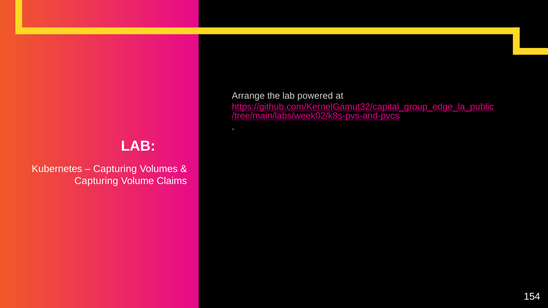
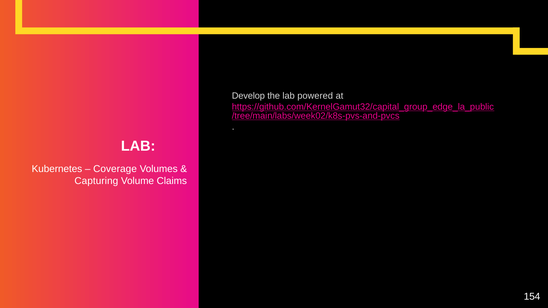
Arrange: Arrange -> Develop
Capturing at (115, 169): Capturing -> Coverage
